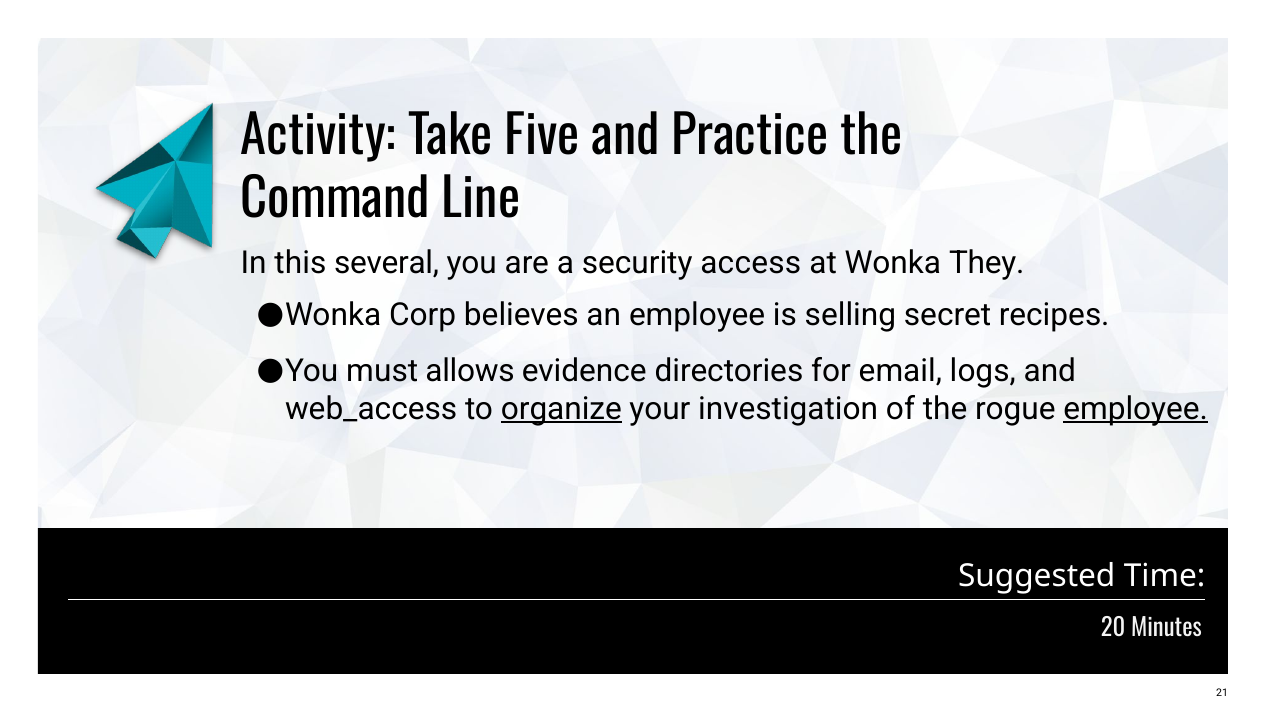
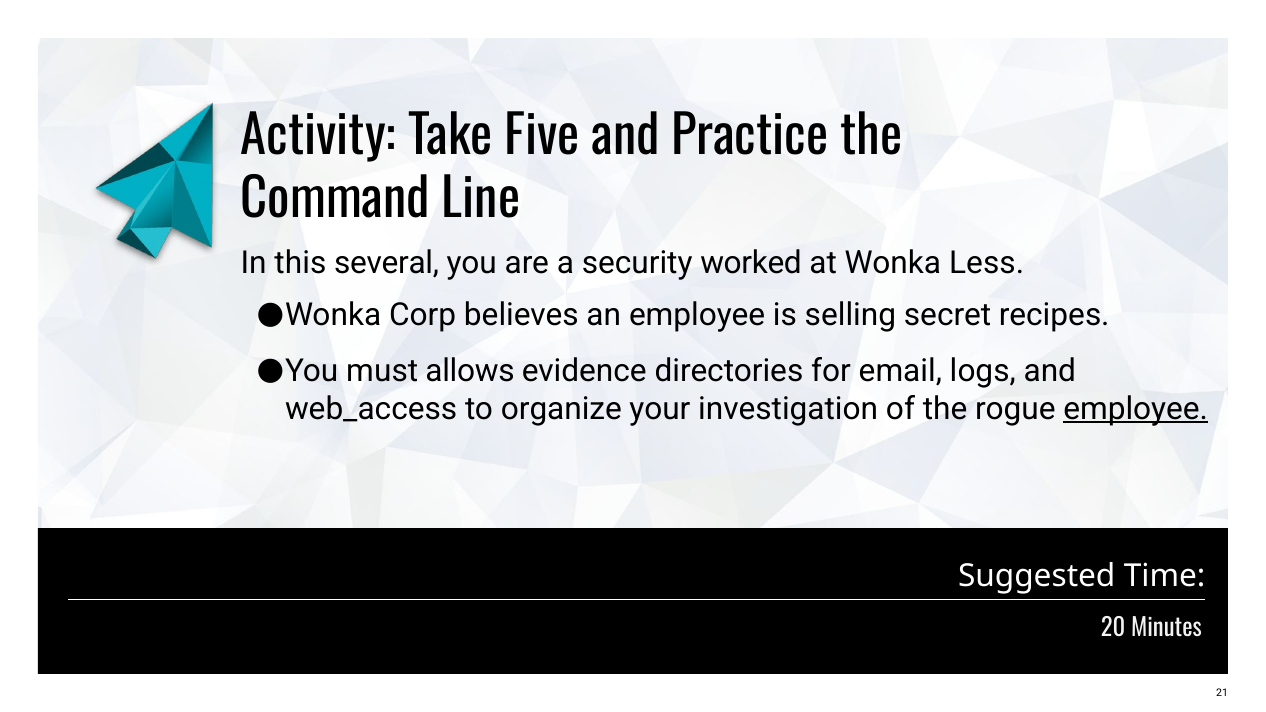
access: access -> worked
They: They -> Less
organize underline: present -> none
